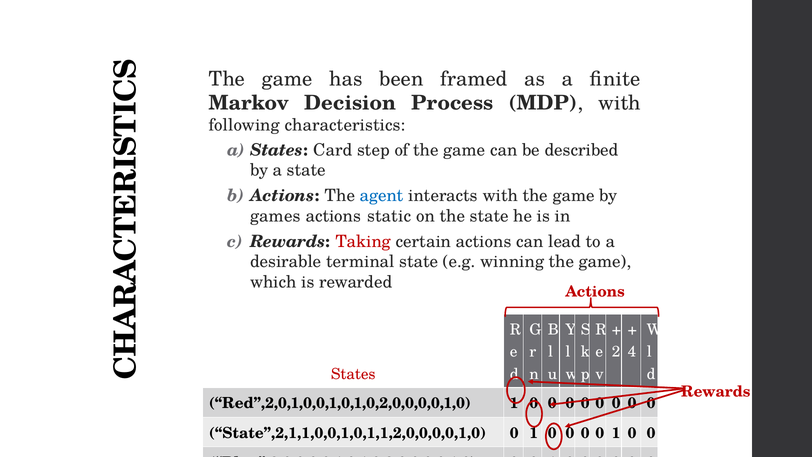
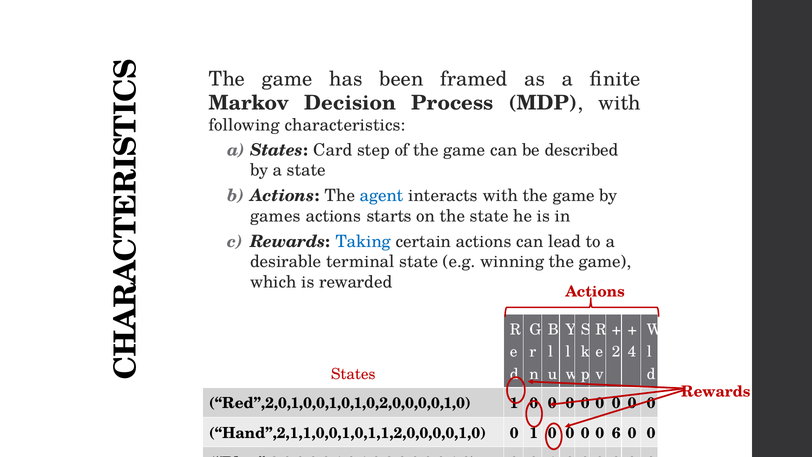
static: static -> starts
Taking colour: red -> blue
State”,2,1,1,0,0,1,0,1,1,2,0,0,0,0,1,0: State”,2,1,1,0,0,1,0,1,1,2,0,0,0,0,1,0 -> Hand”,2,1,1,0,0,1,0,1,1,2,0,0,0,0,1,0
0 0 0 1: 1 -> 6
